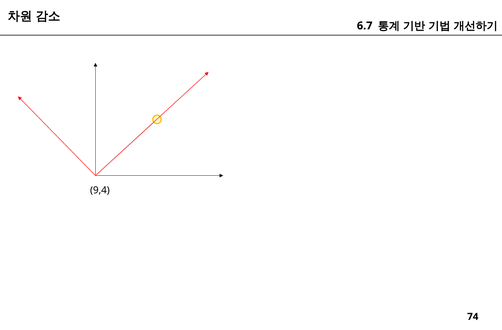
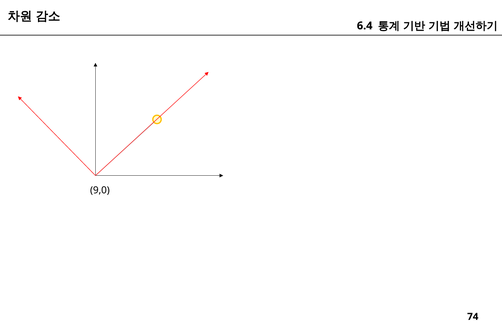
6.7: 6.7 -> 6.4
9,4: 9,4 -> 9,0
